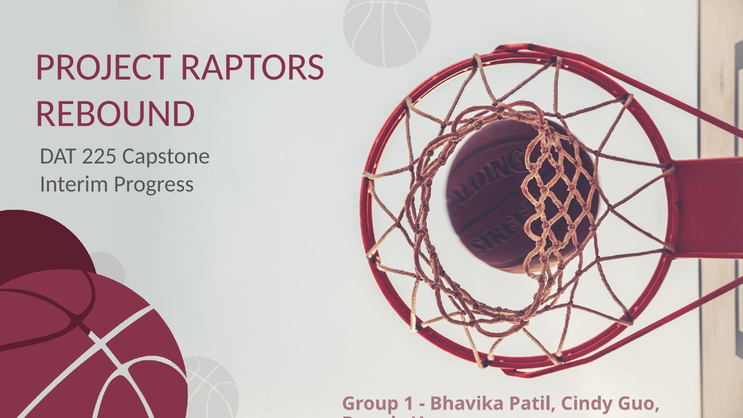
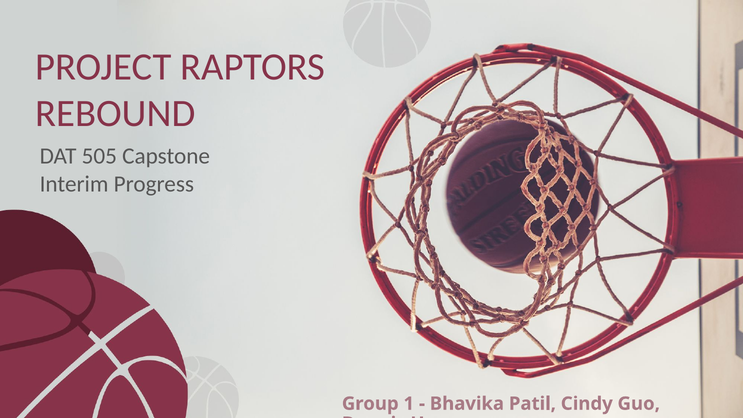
225: 225 -> 505
